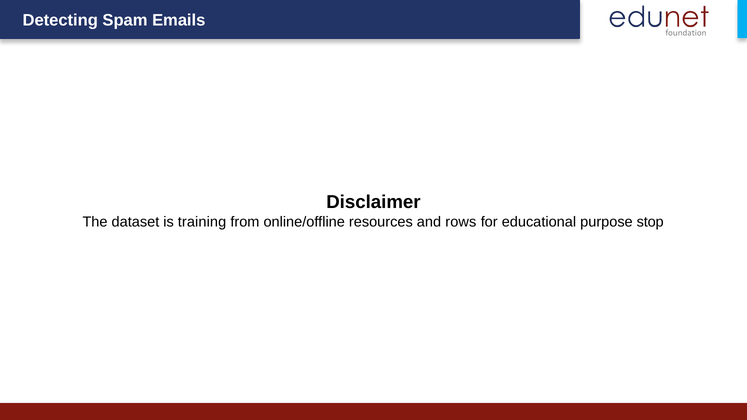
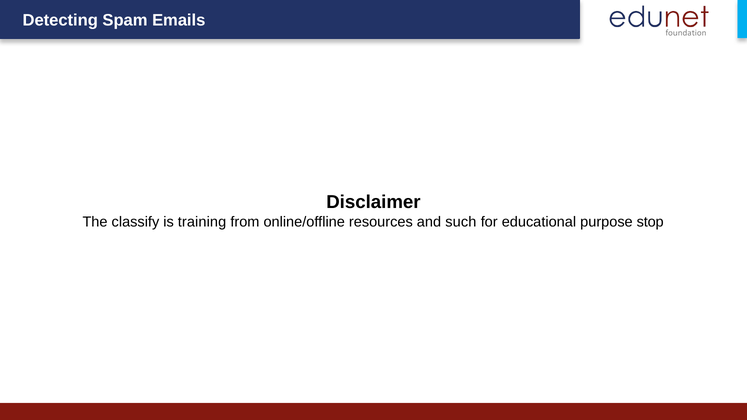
dataset: dataset -> classify
rows: rows -> such
